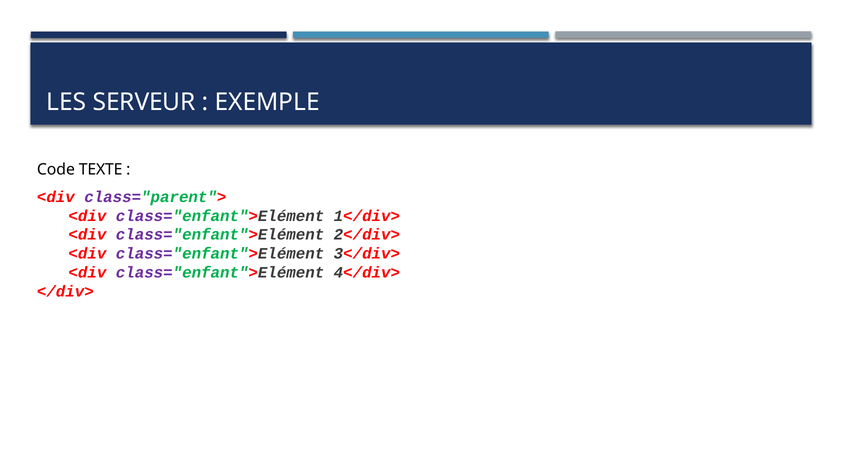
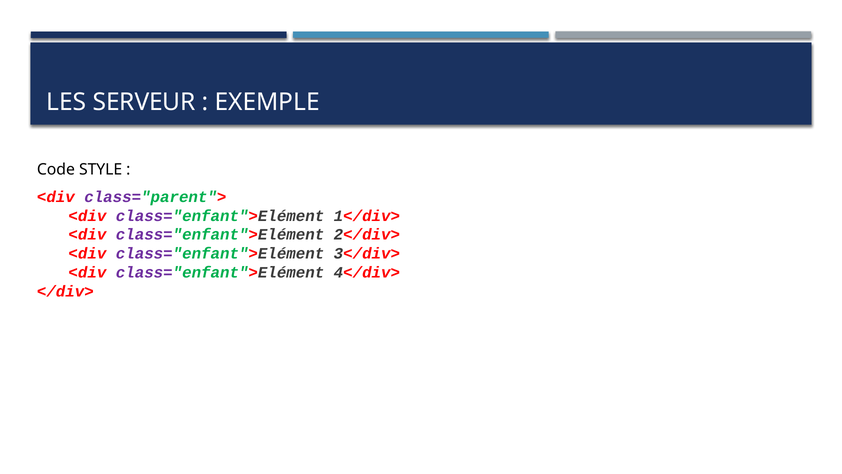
TEXTE: TEXTE -> STYLE
